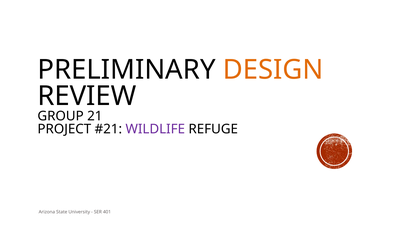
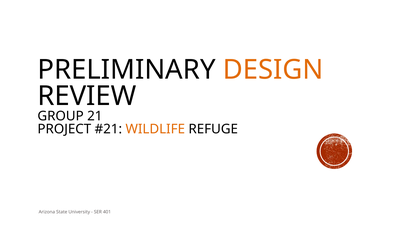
WILDLIFE colour: purple -> orange
